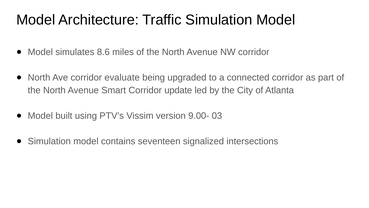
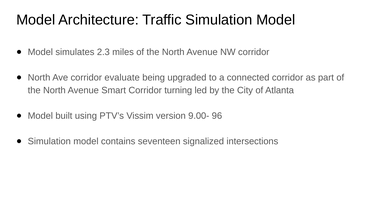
8.6: 8.6 -> 2.3
update: update -> turning
03: 03 -> 96
